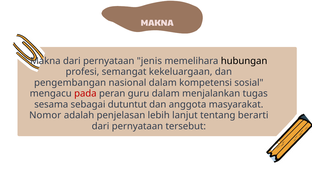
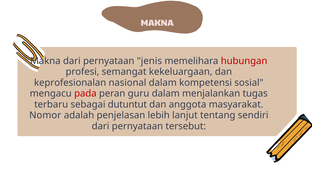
hubungan colour: black -> red
pengembangan: pengembangan -> keprofesionalan
sesama: sesama -> terbaru
berarti: berarti -> sendiri
